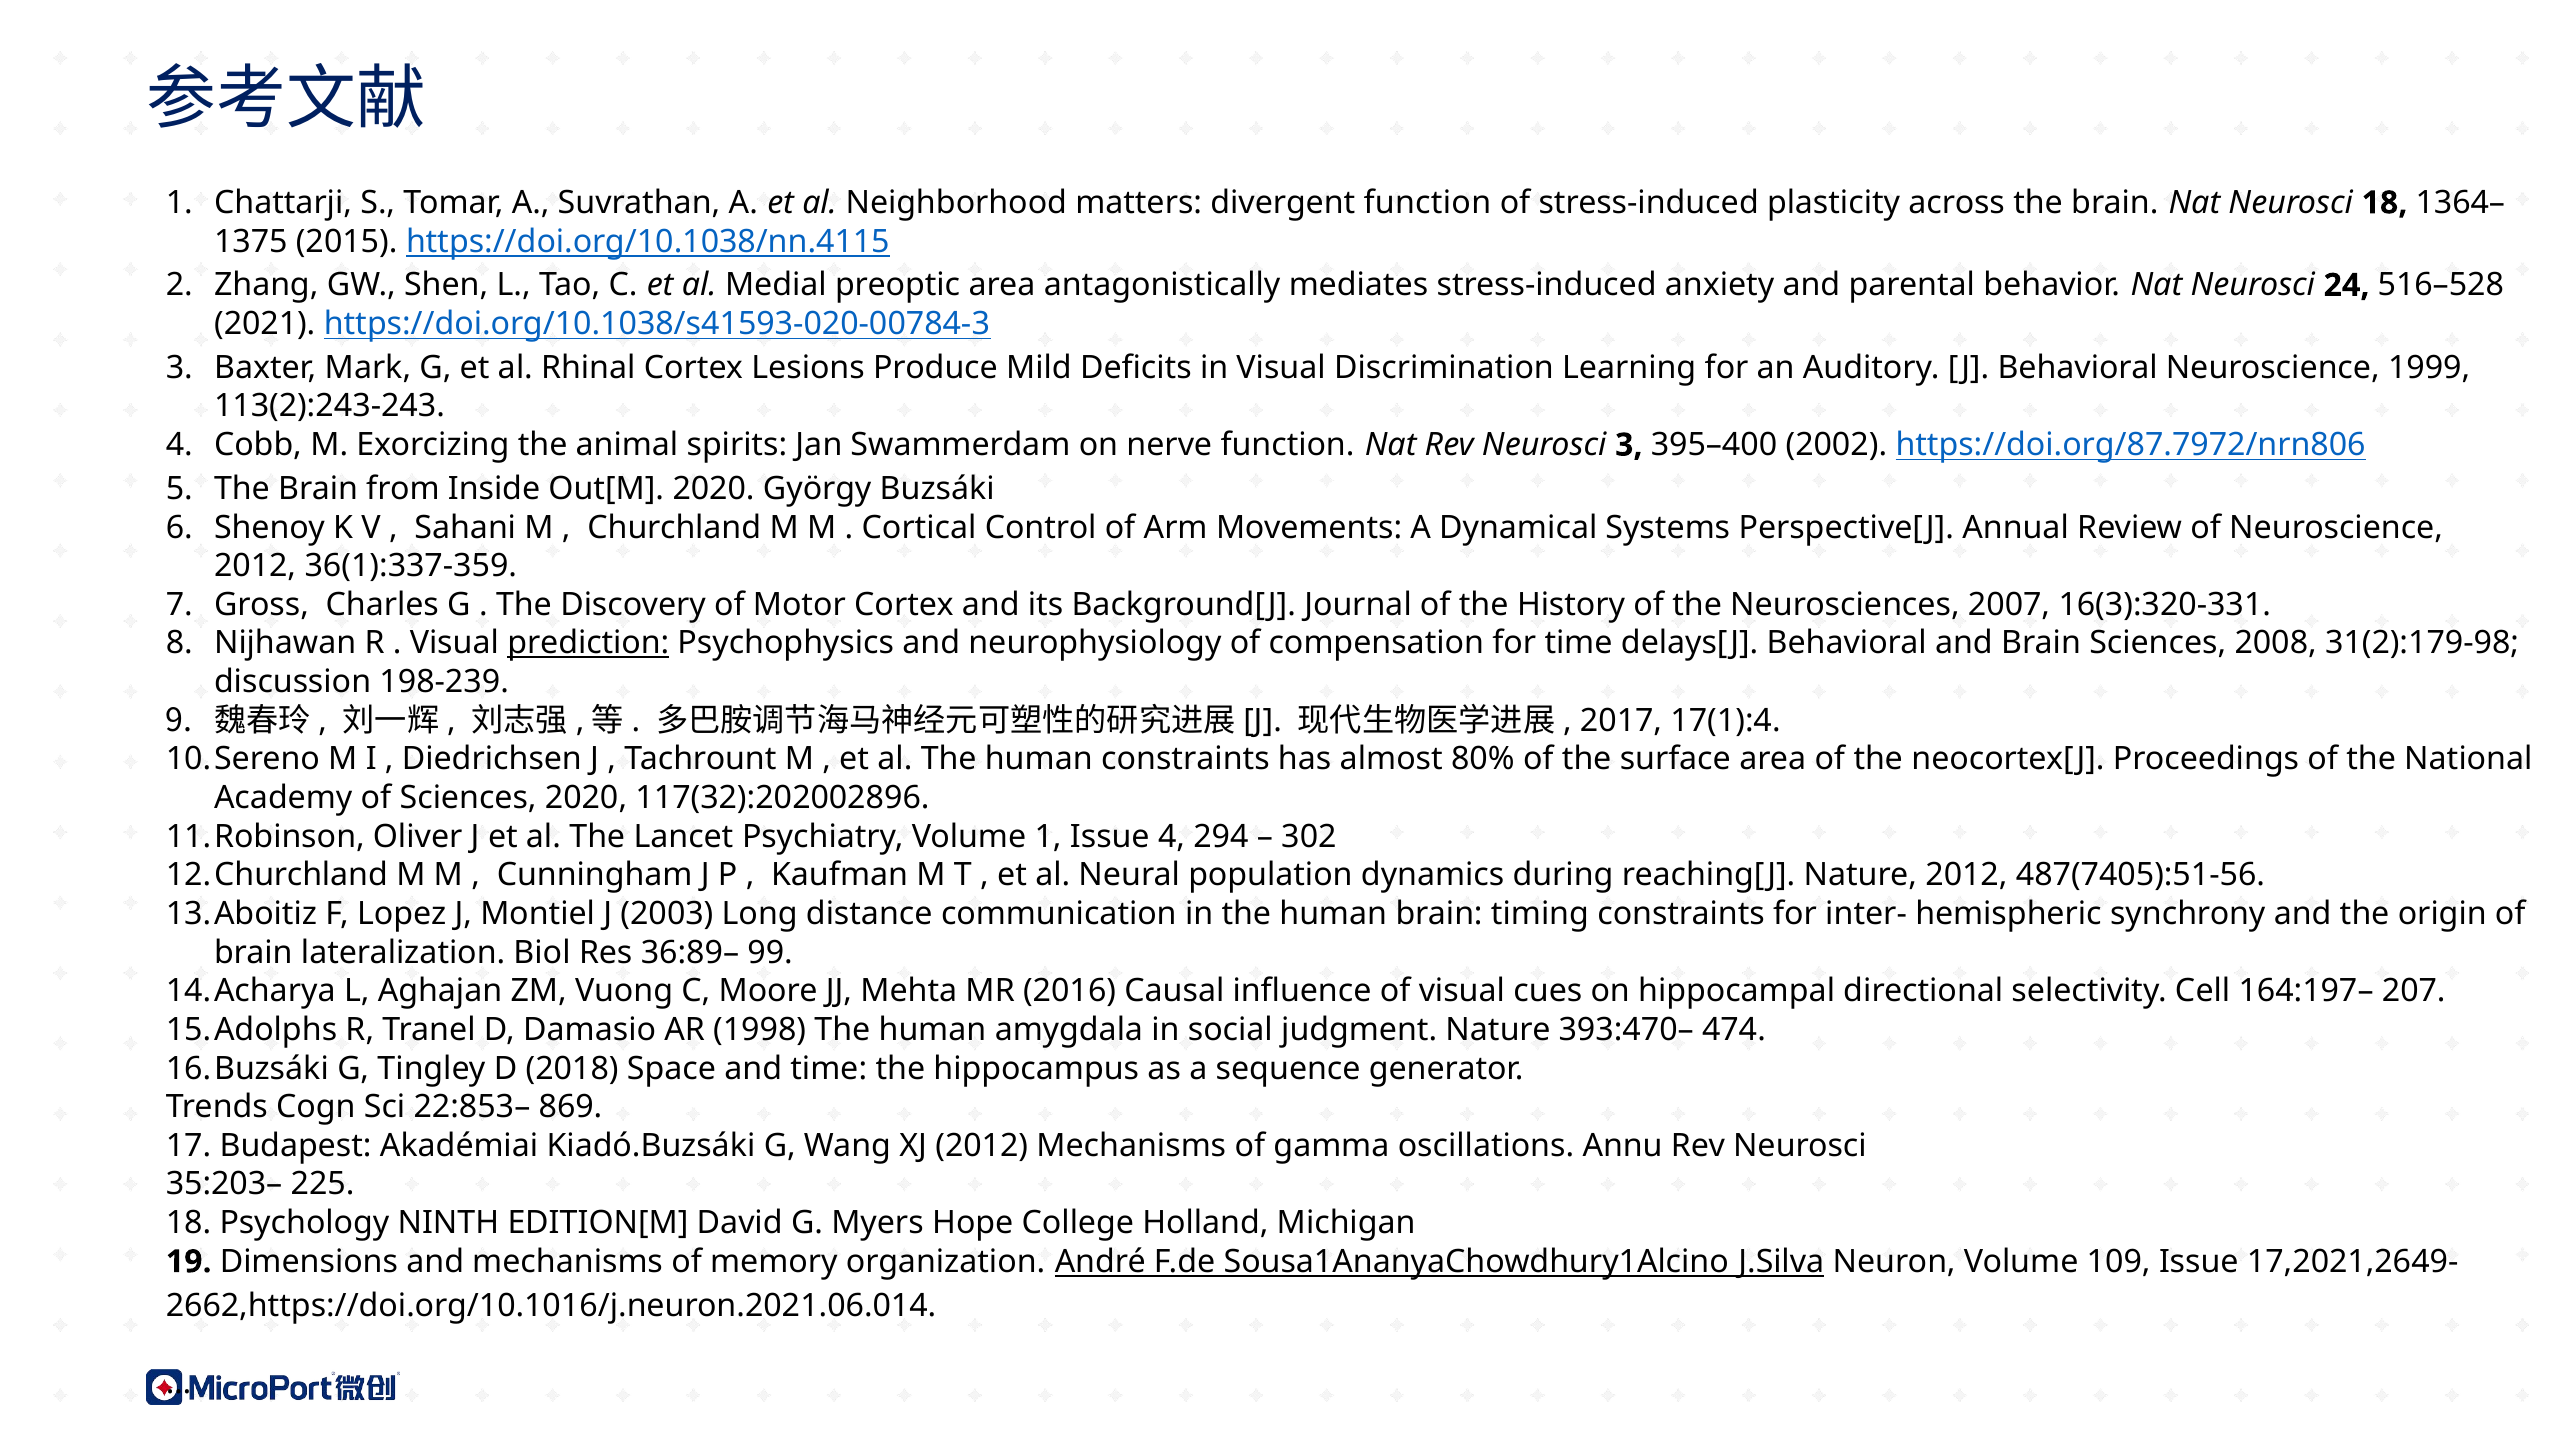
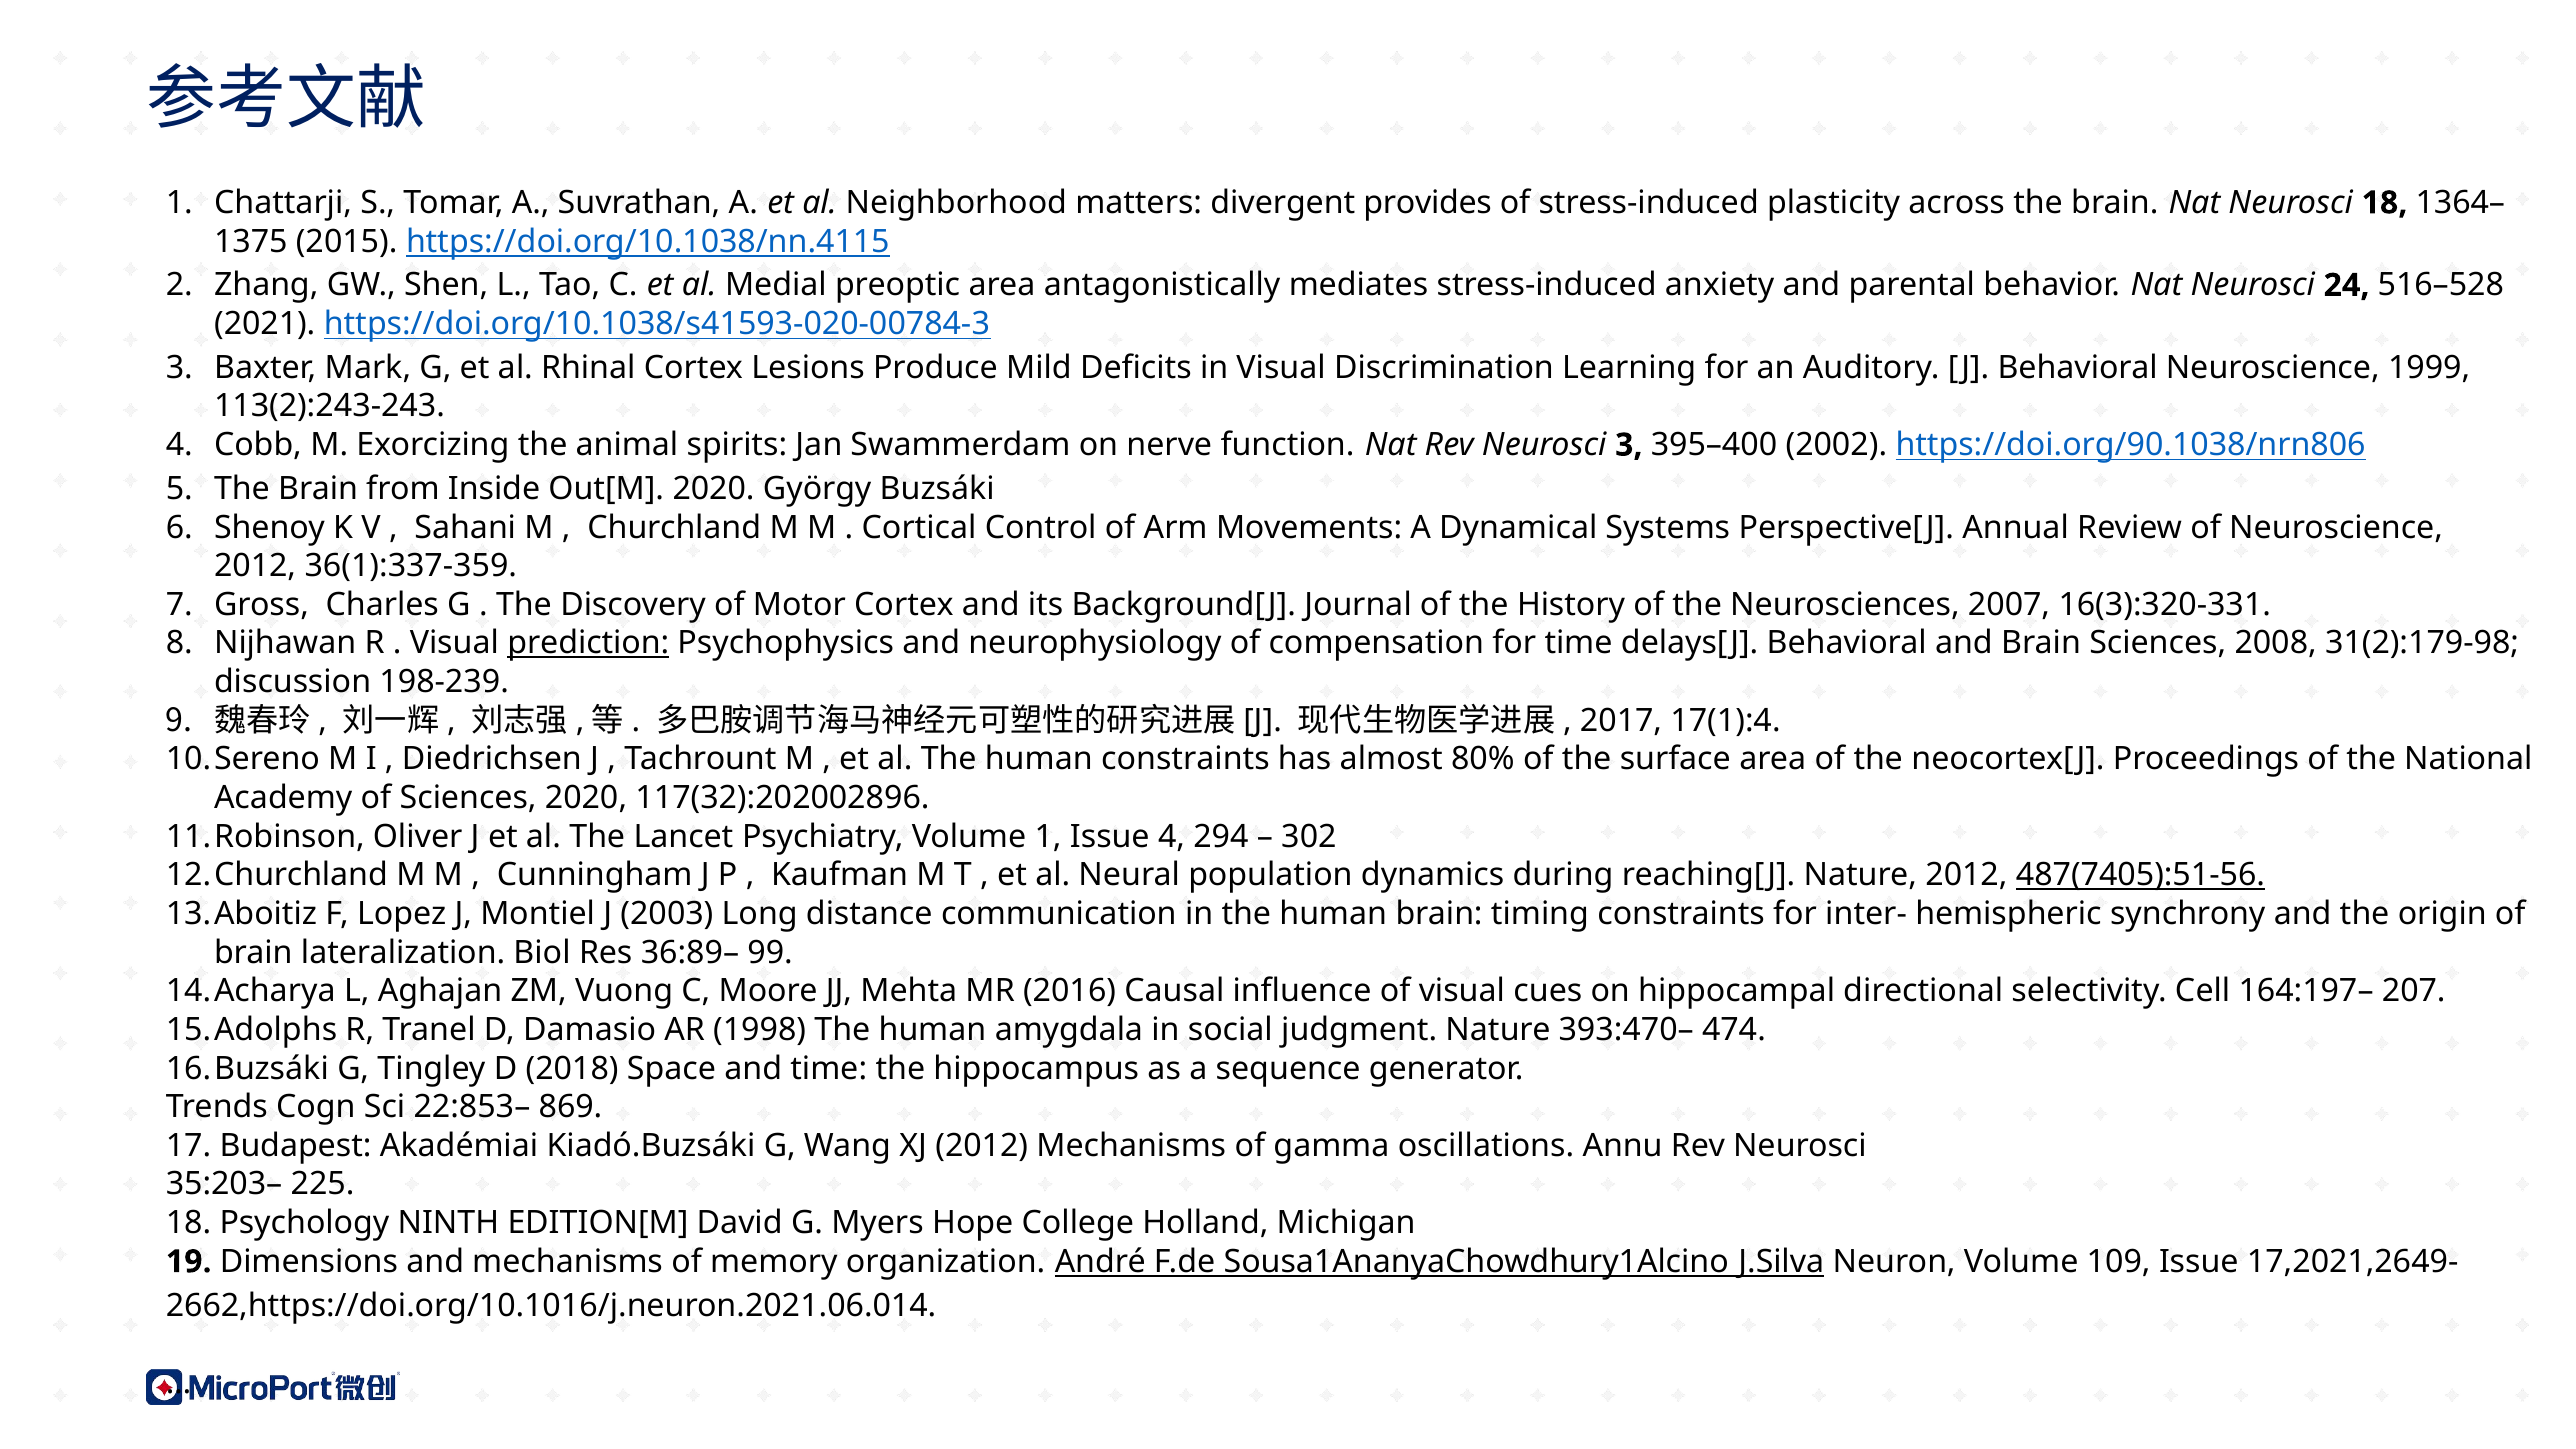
divergent function: function -> provides
https://doi.org/87.7972/nrn806: https://doi.org/87.7972/nrn806 -> https://doi.org/90.1038/nrn806
487(7405):51-56 underline: none -> present
